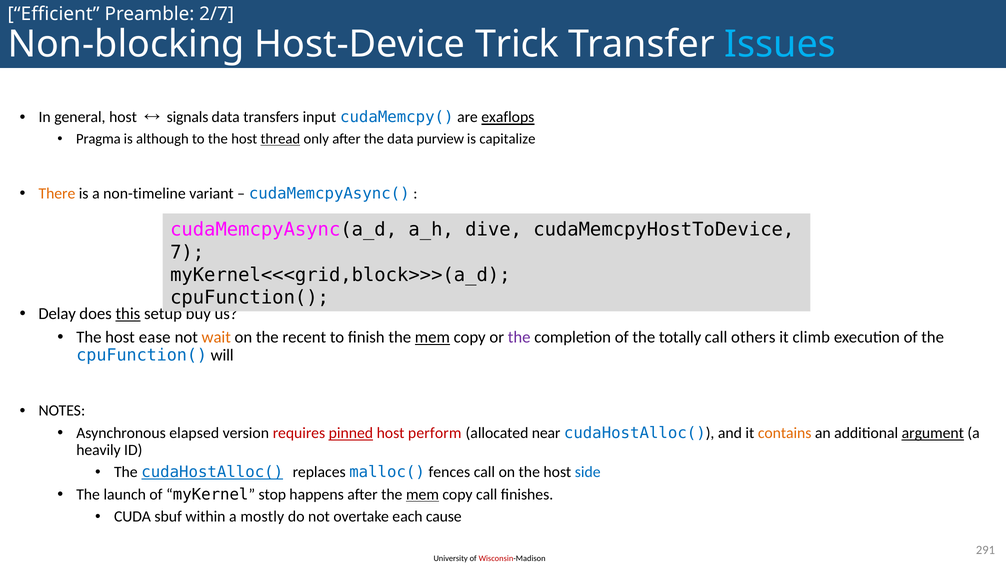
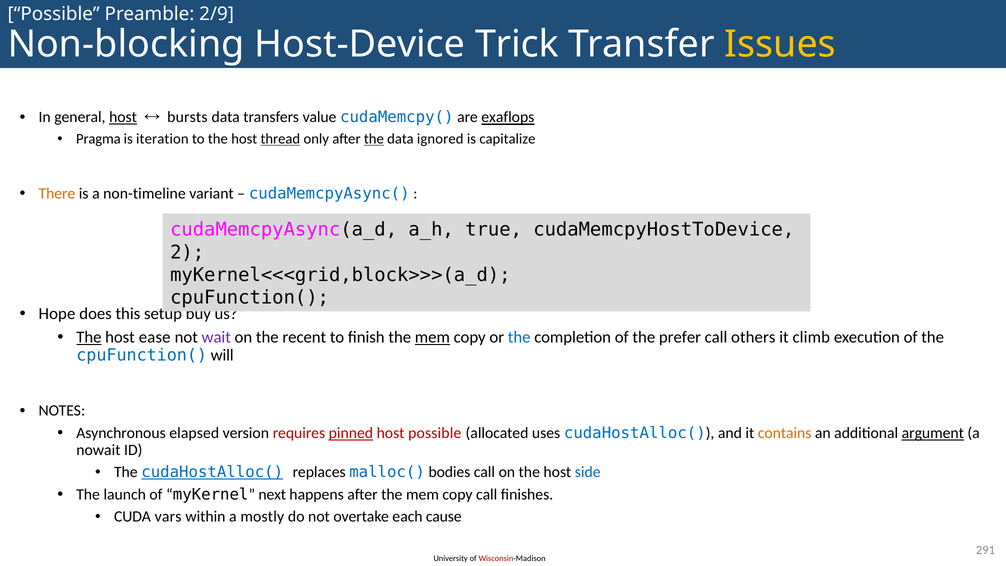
Efficient at (54, 14): Efficient -> Possible
2/7: 2/7 -> 2/9
Issues colour: light blue -> yellow
host at (123, 117) underline: none -> present
signals: signals -> bursts
input: input -> value
although: although -> iteration
the at (374, 139) underline: none -> present
purview: purview -> ignored
dive: dive -> true
7: 7 -> 2
Delay: Delay -> Hope
this underline: present -> none
The at (89, 337) underline: none -> present
wait colour: orange -> purple
the at (519, 337) colour: purple -> blue
totally: totally -> prefer
host perform: perform -> possible
near: near -> uses
heavily: heavily -> nowait
fences: fences -> bodies
stop: stop -> next
mem at (422, 494) underline: present -> none
sbuf: sbuf -> vars
